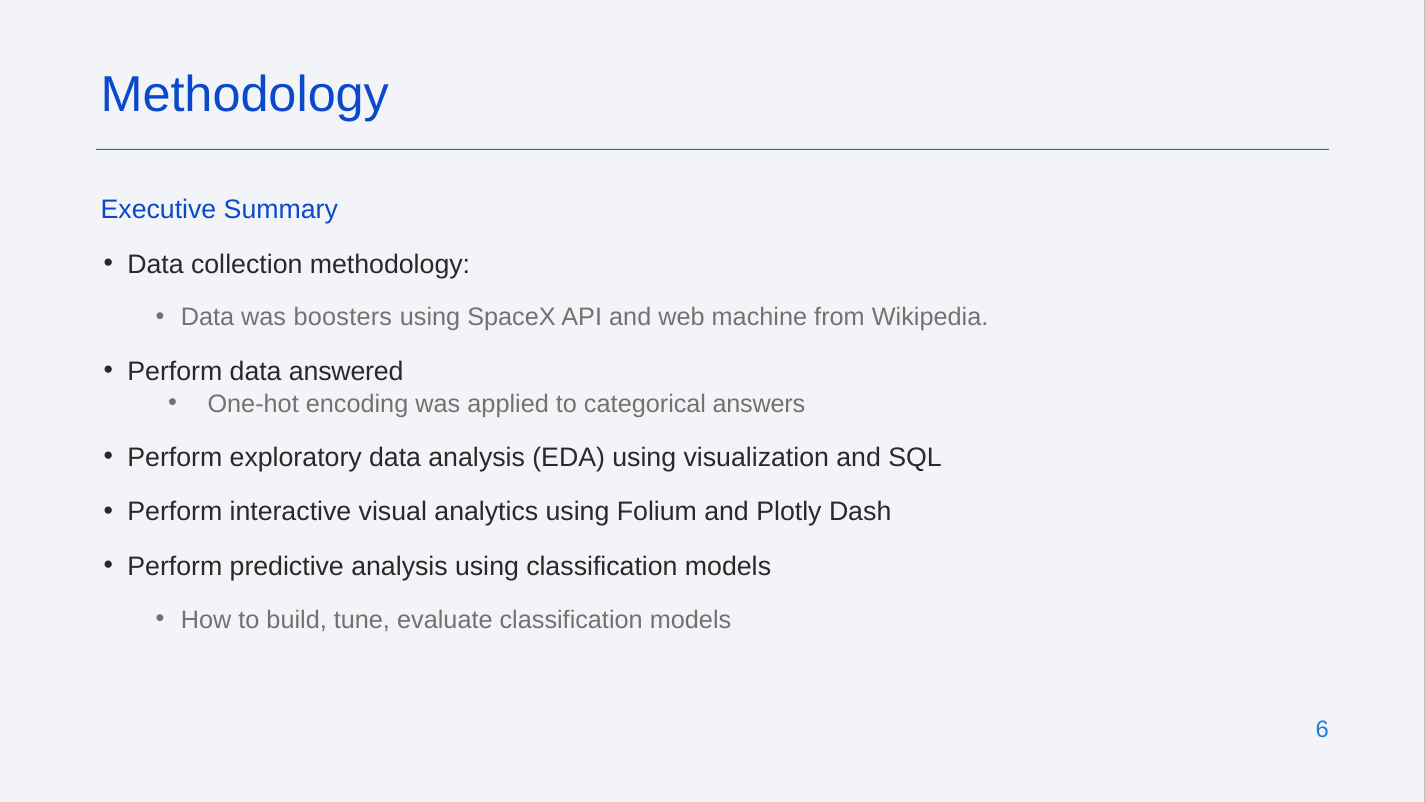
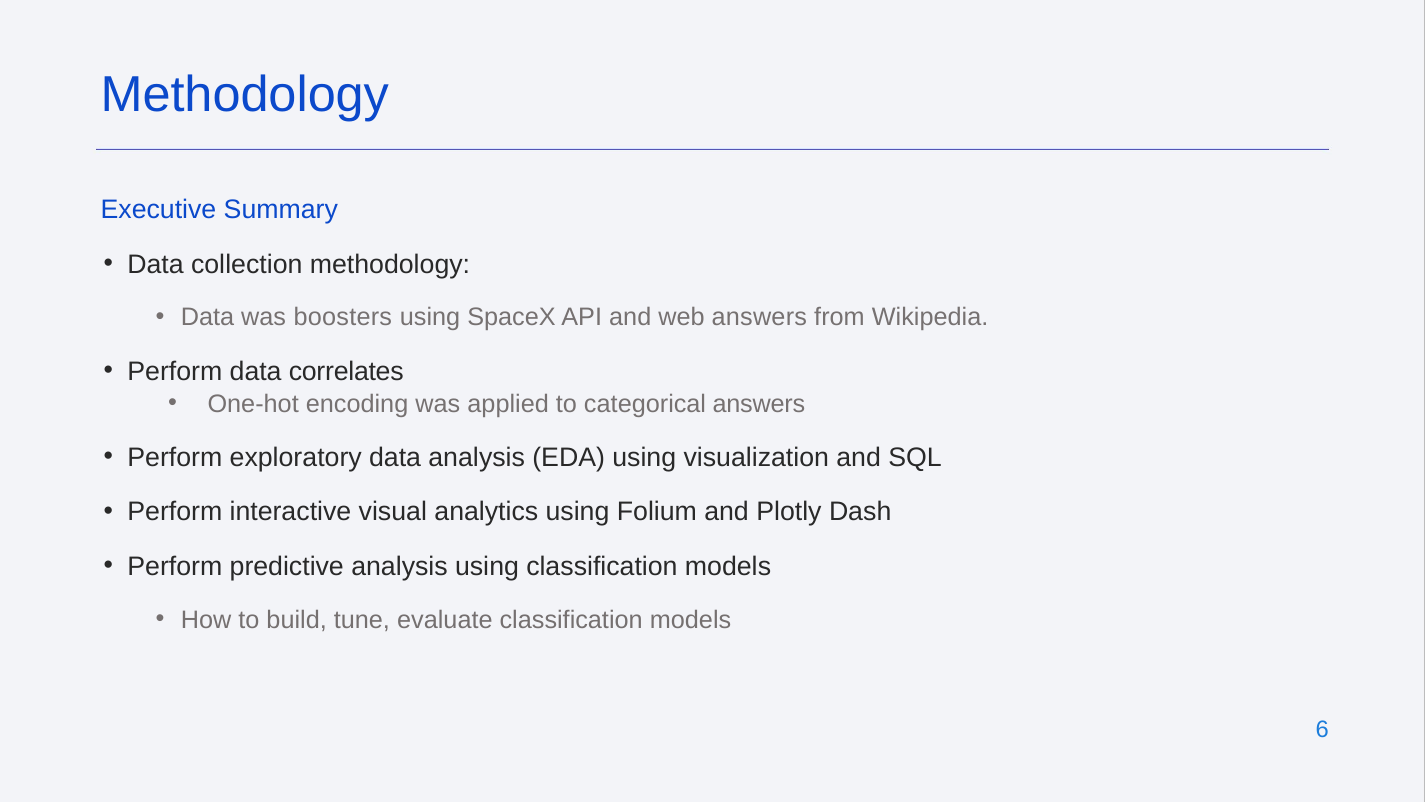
web machine: machine -> answers
answered: answered -> correlates
